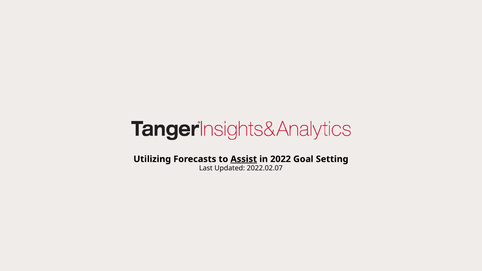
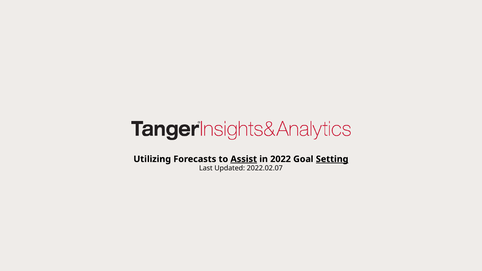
Setting underline: none -> present
